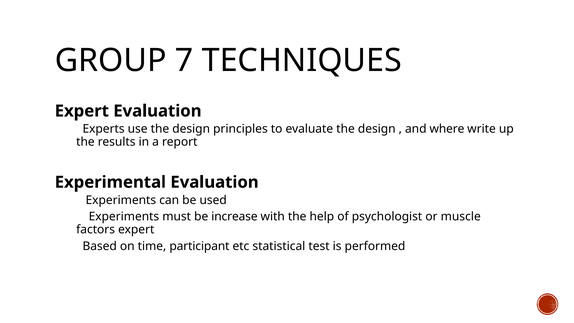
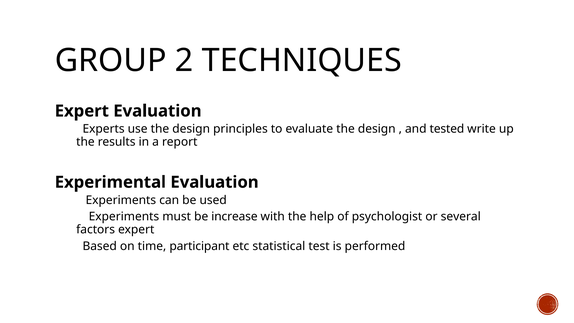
7: 7 -> 2
where: where -> tested
muscle: muscle -> several
